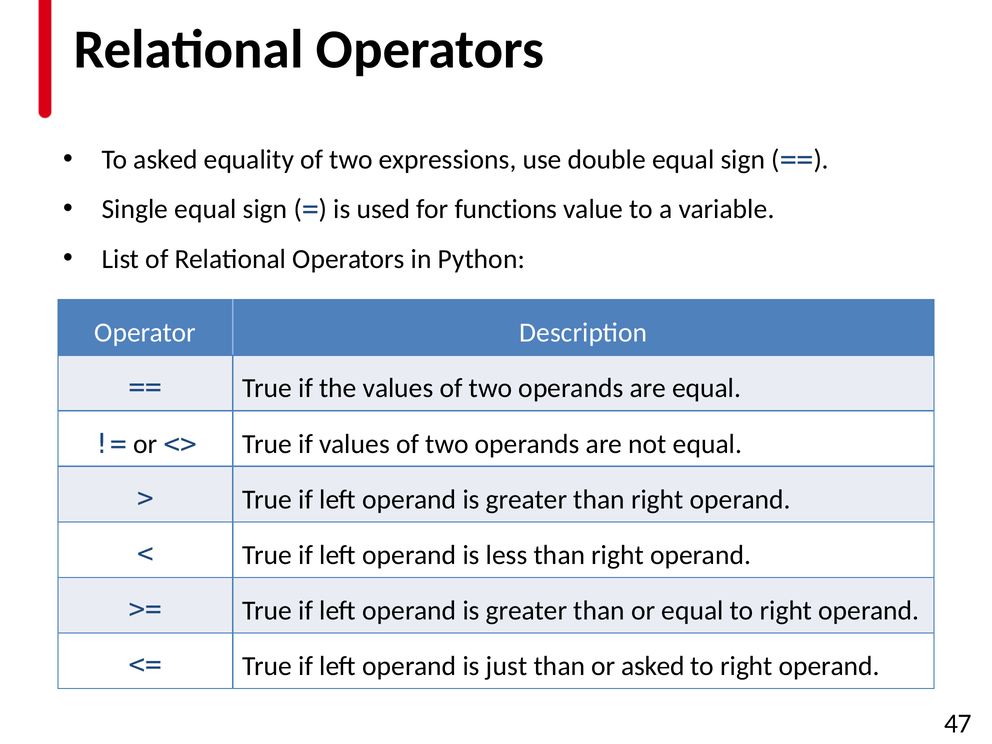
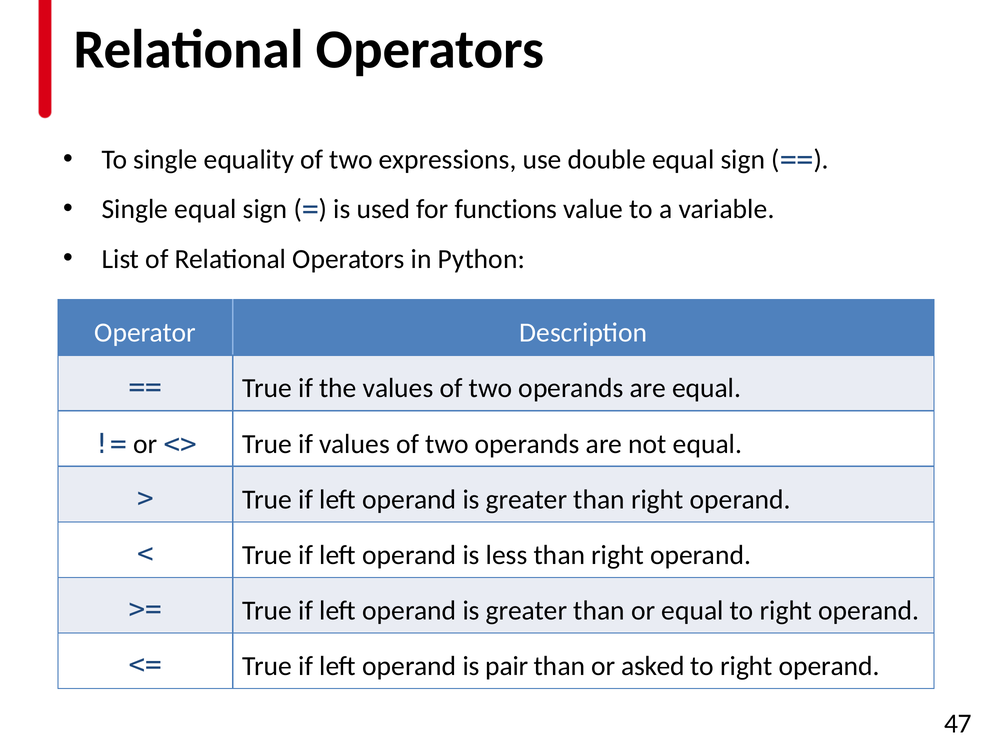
To asked: asked -> single
just: just -> pair
